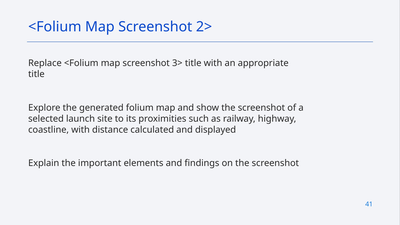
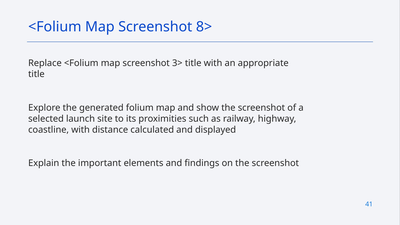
2>: 2> -> 8>
